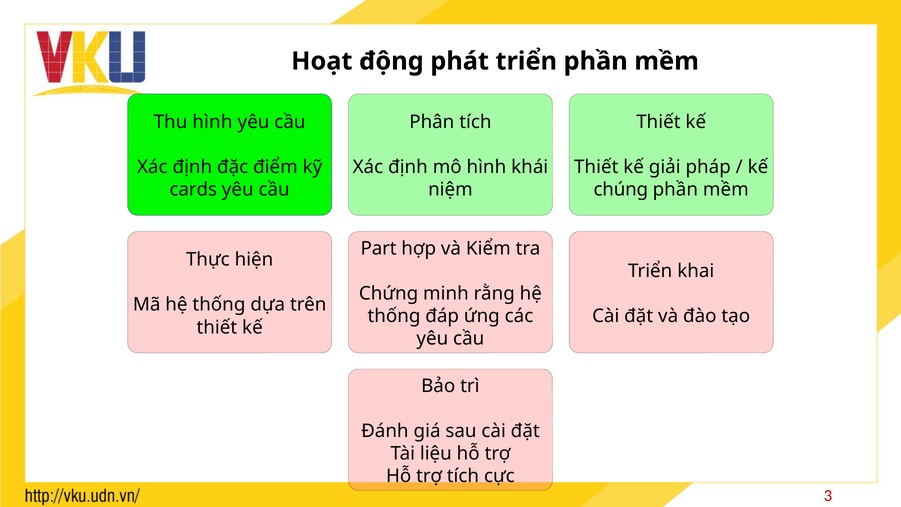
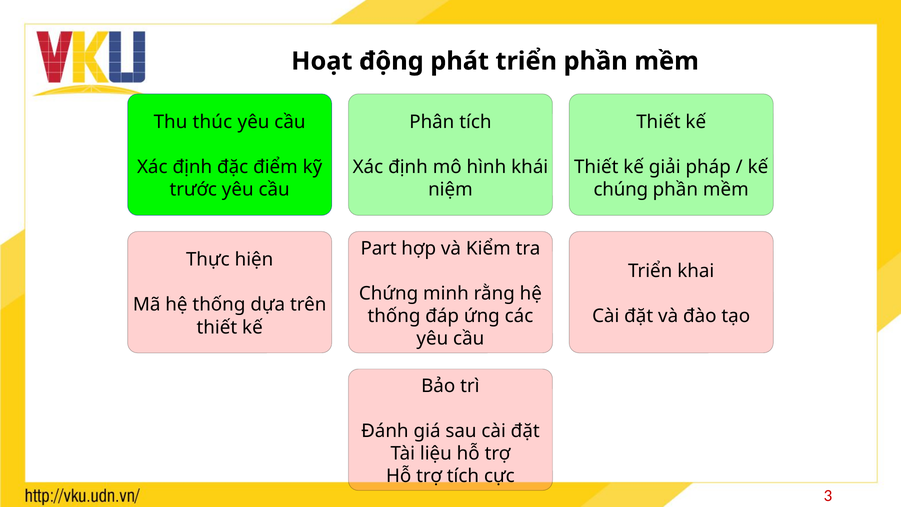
Thu hình: hình -> thúc
cards: cards -> trước
